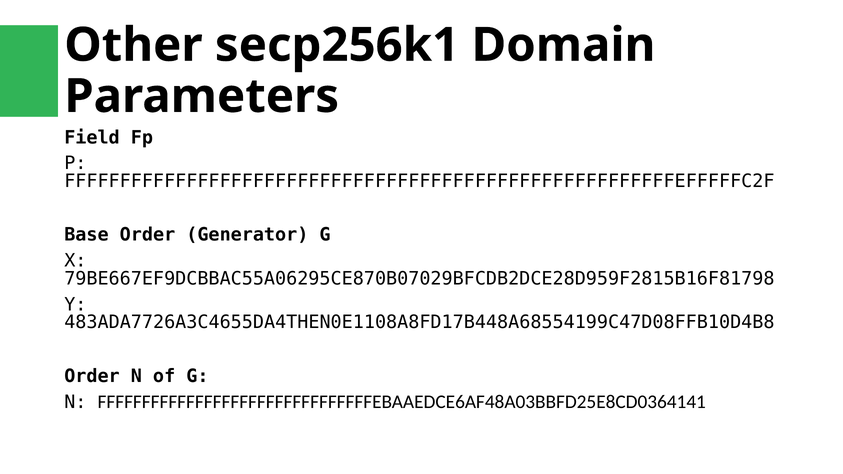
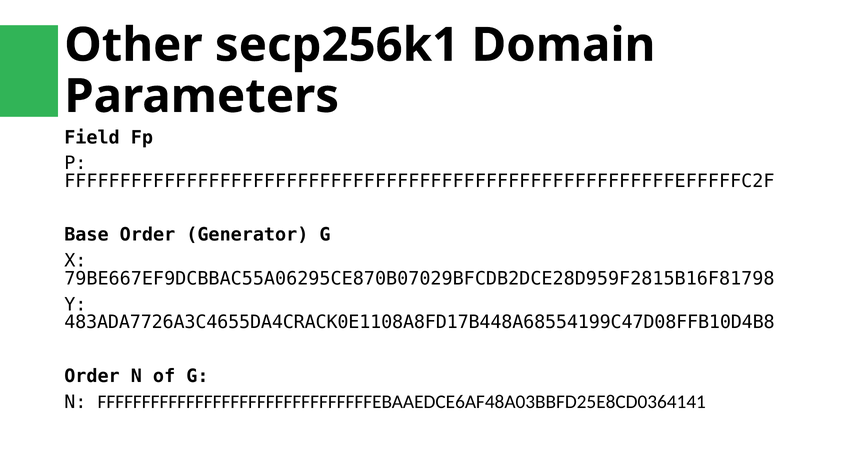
483ADA7726A3C4655DA4THEN0E1108A8FD17B448A68554199C47D08FFB10D4B8: 483ADA7726A3C4655DA4THEN0E1108A8FD17B448A68554199C47D08FFB10D4B8 -> 483ADA7726A3C4655DA4CRACK0E1108A8FD17B448A68554199C47D08FFB10D4B8
